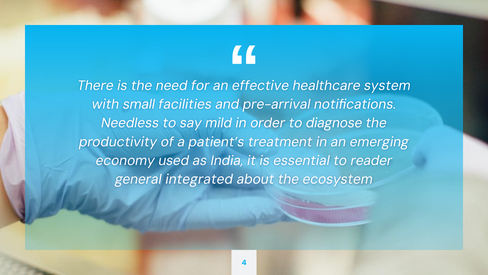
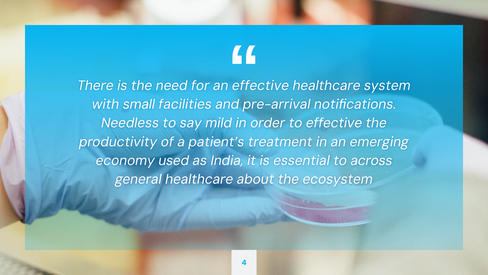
to diagnose: diagnose -> effective
reader: reader -> across
general integrated: integrated -> healthcare
